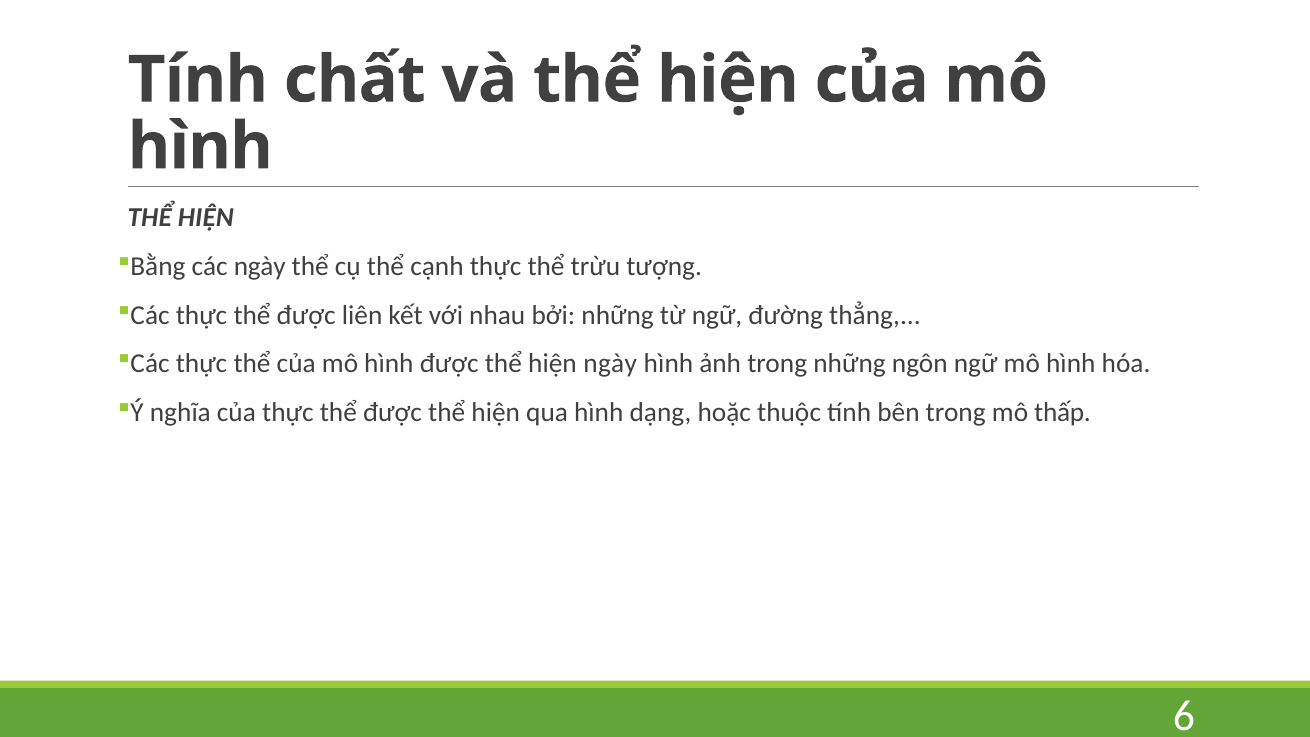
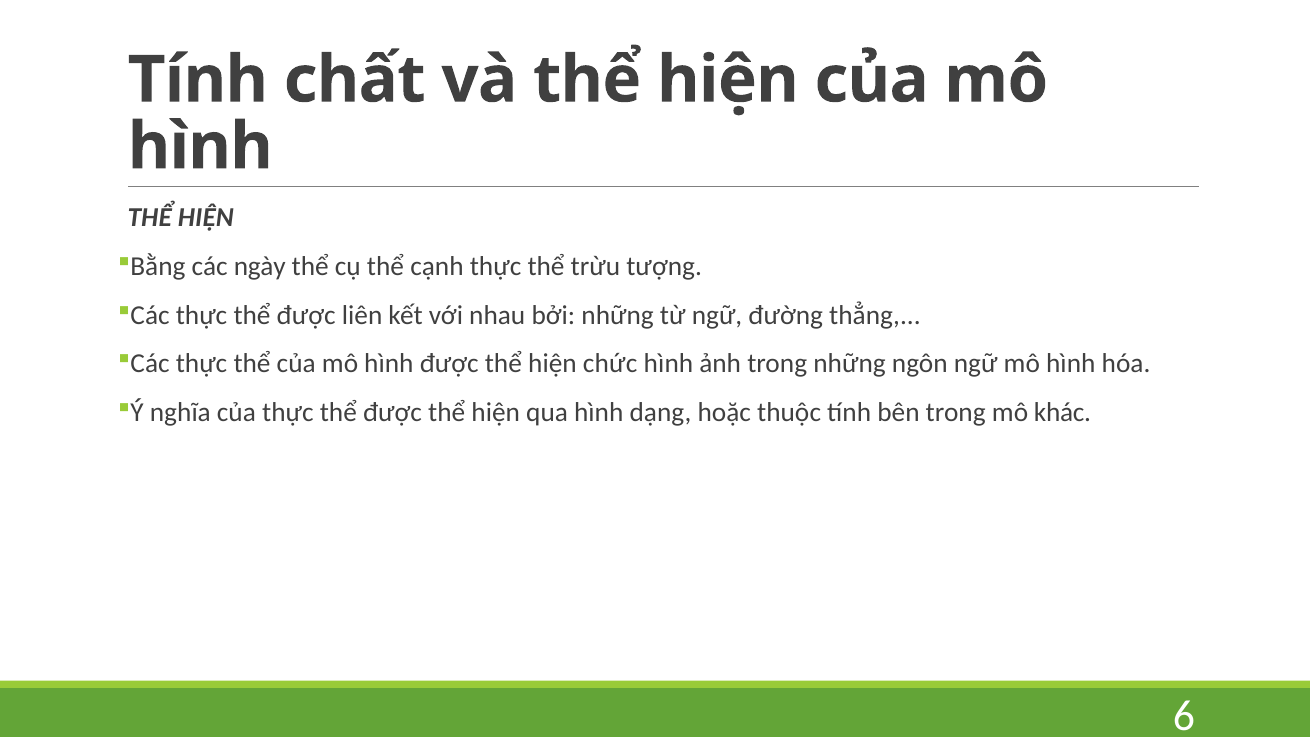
hiện ngày: ngày -> chức
thấp: thấp -> khác
